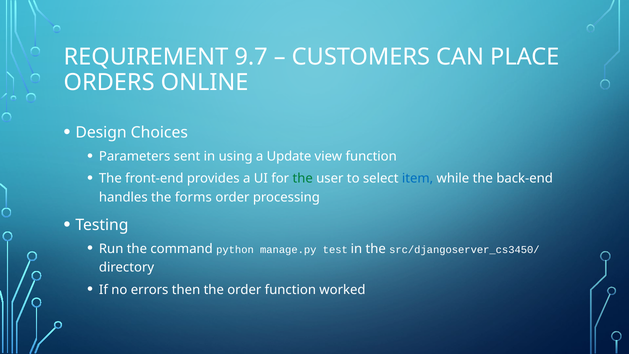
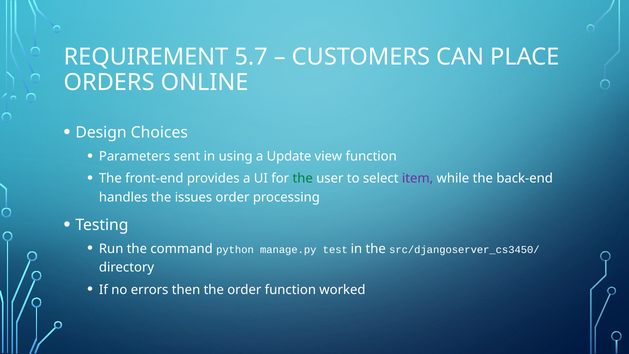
9.7: 9.7 -> 5.7
item colour: blue -> purple
forms: forms -> issues
